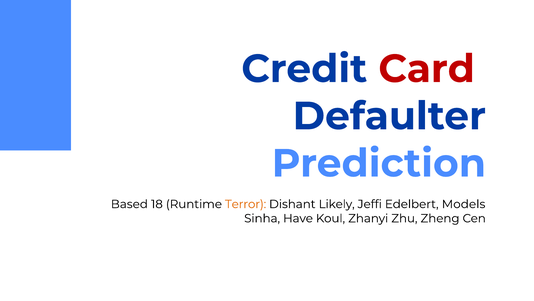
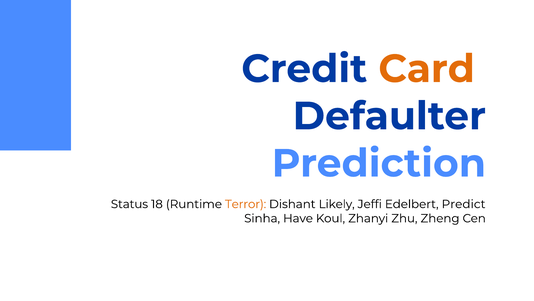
Card colour: red -> orange
Based: Based -> Status
Models: Models -> Predict
